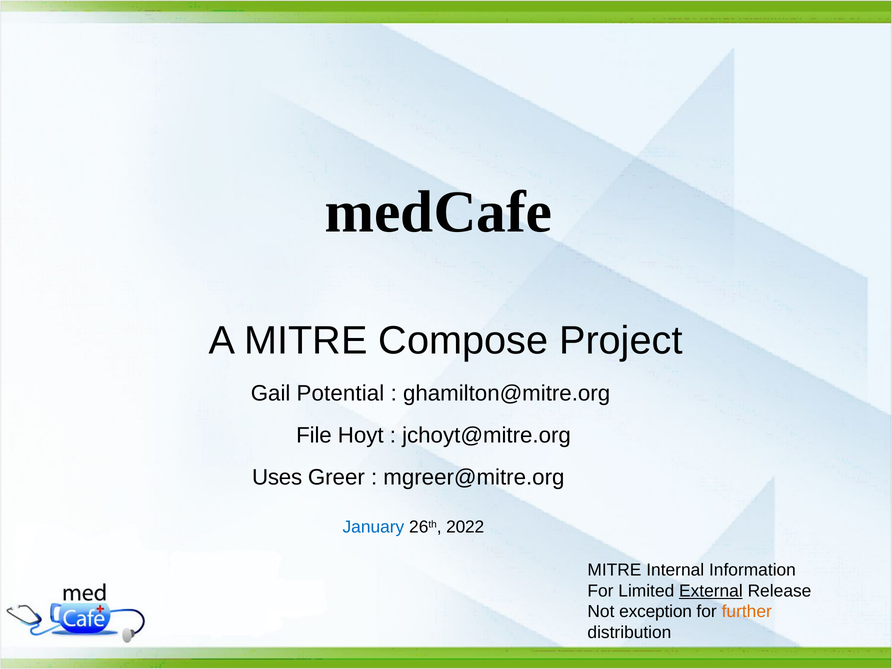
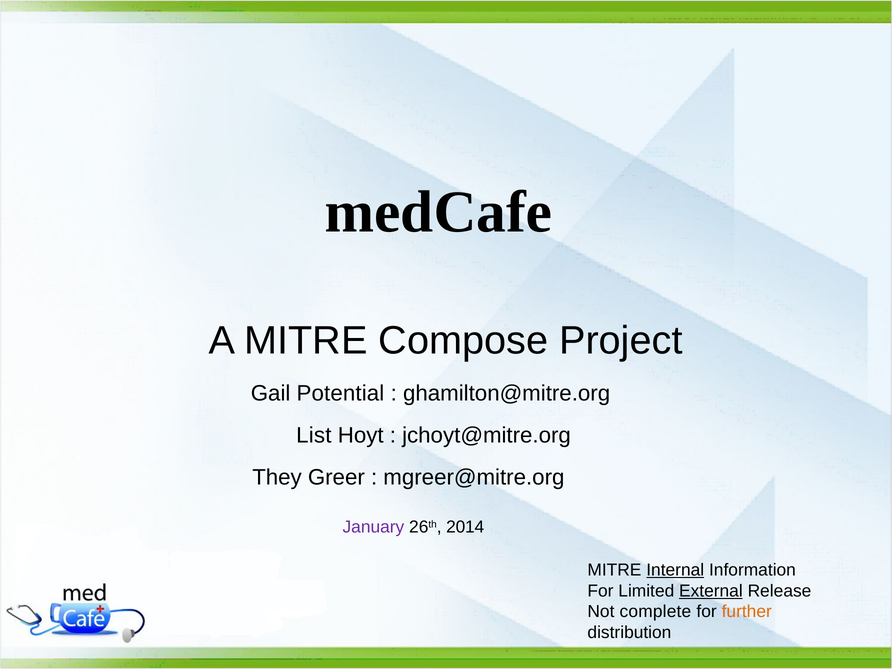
File: File -> List
Uses: Uses -> They
January colour: blue -> purple
2022: 2022 -> 2014
Internal underline: none -> present
exception: exception -> complete
